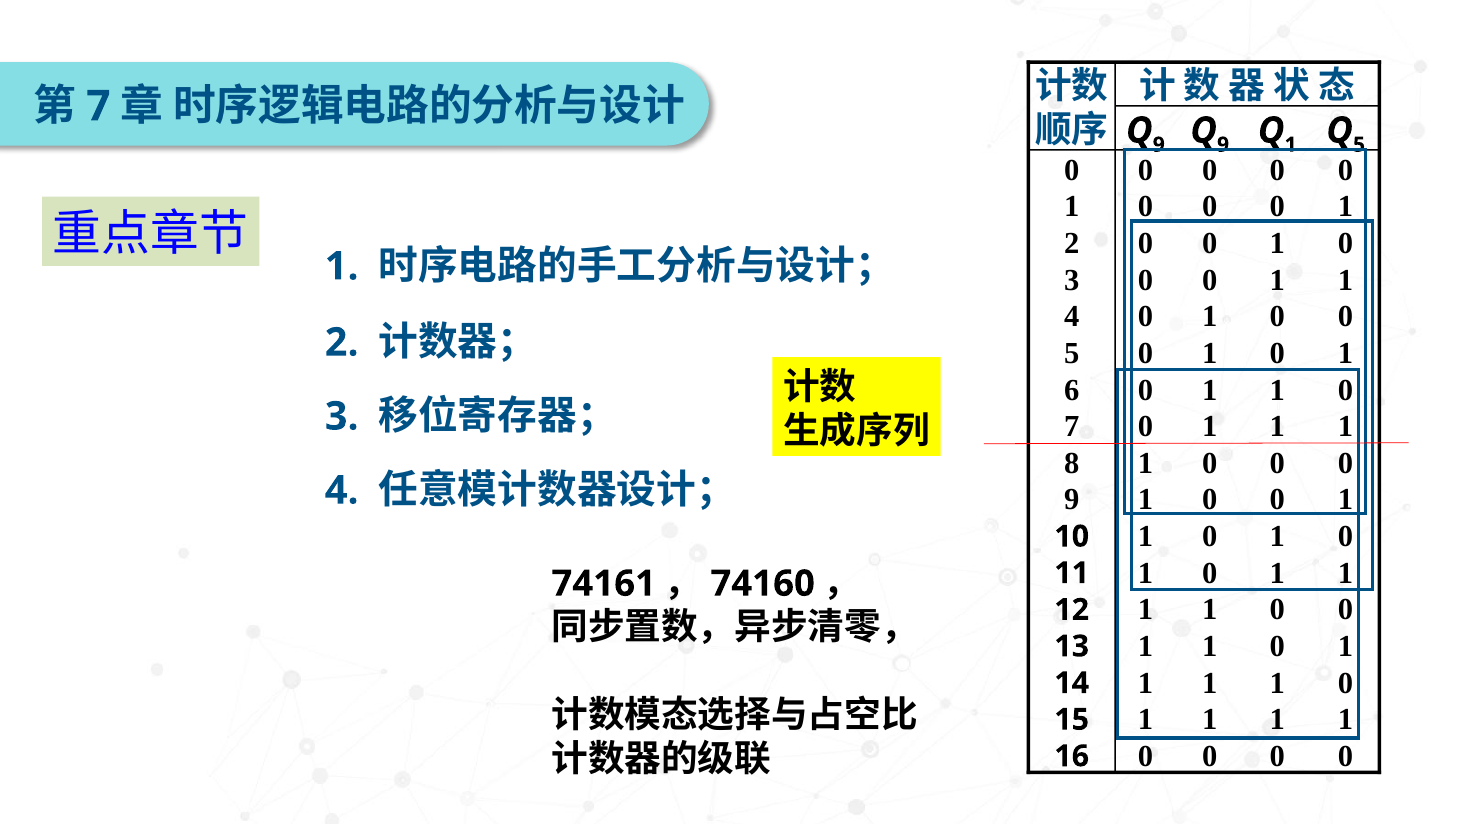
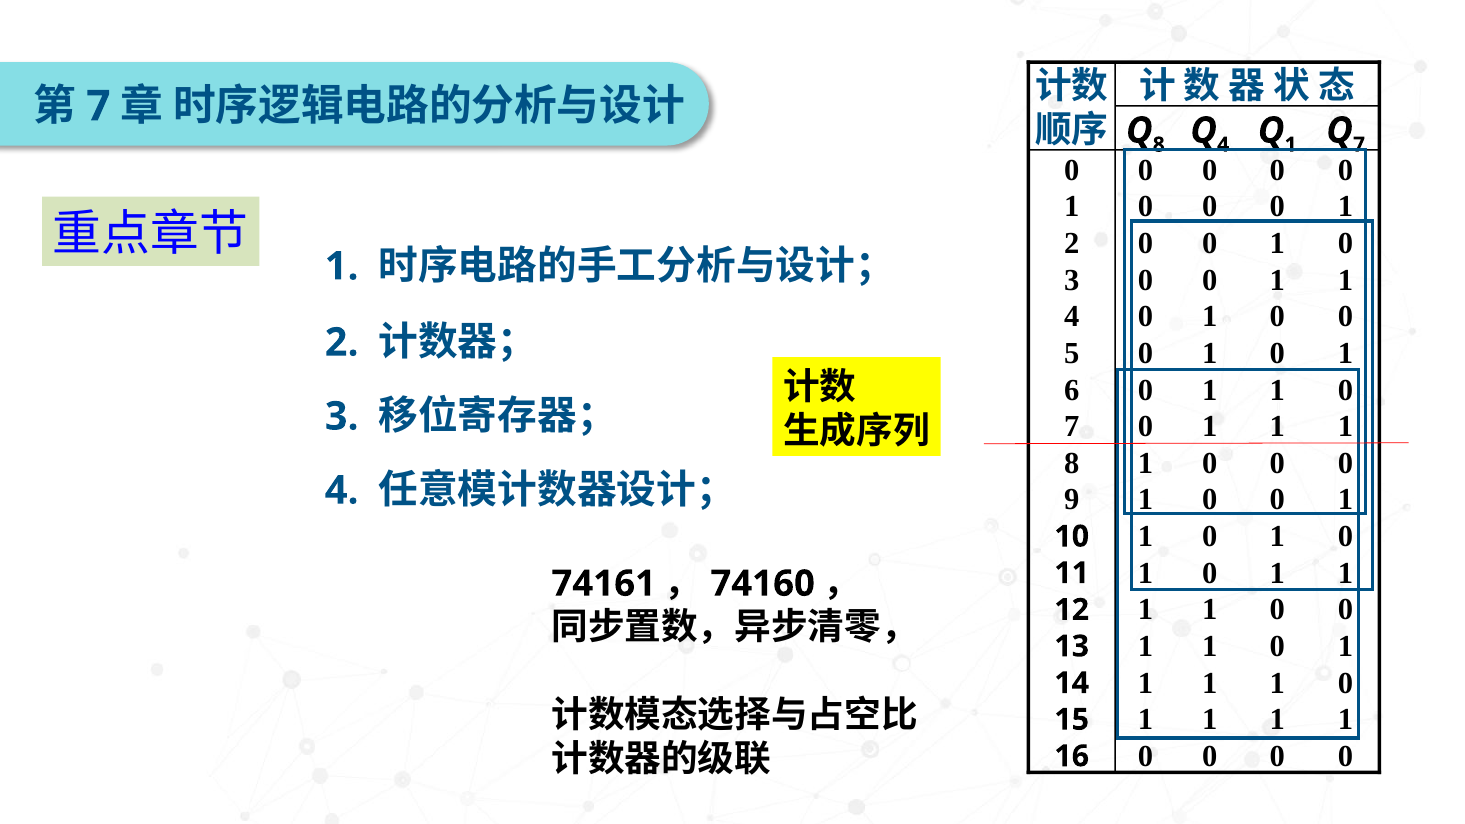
9 at (1159, 145): 9 -> 8
9 at (1223, 145): 9 -> 4
5 at (1359, 145): 5 -> 7
